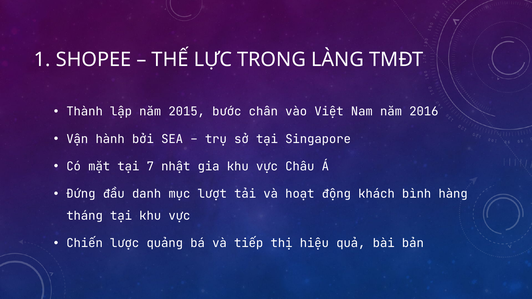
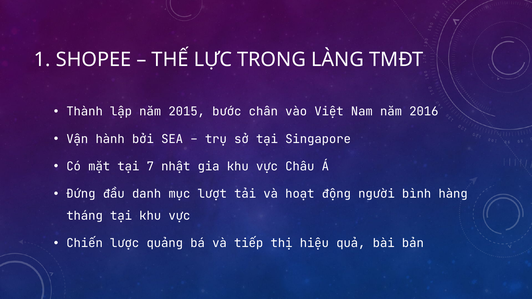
khách: khách -> người
